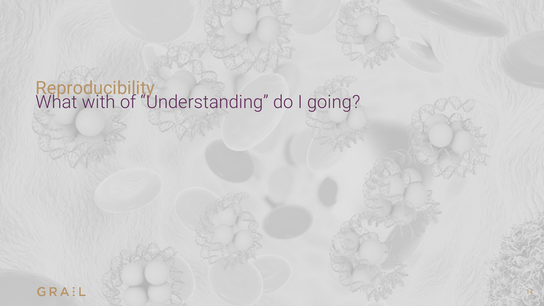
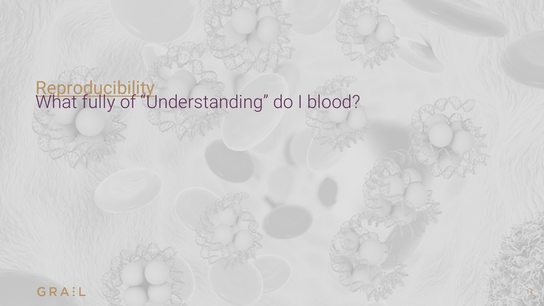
Reproducibility underline: none -> present
with: with -> fully
going: going -> blood
